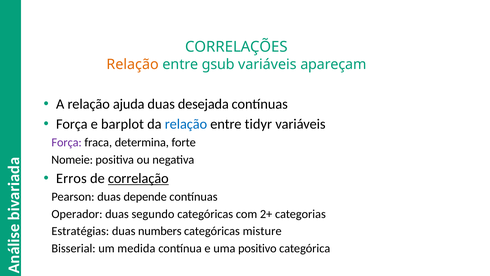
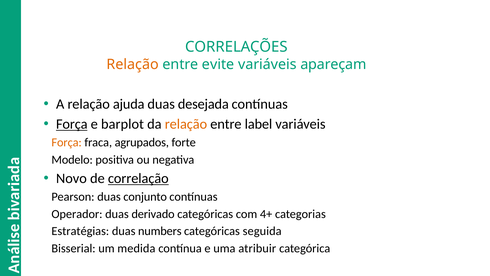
gsub: gsub -> evite
Força at (72, 124) underline: none -> present
relação at (186, 124) colour: blue -> orange
tidyr: tidyr -> label
Força at (67, 142) colour: purple -> orange
determina: determina -> agrupados
Nomeie: Nomeie -> Modelo
Erros: Erros -> Novo
depende: depende -> conjunto
segundo: segundo -> derivado
2+: 2+ -> 4+
misture: misture -> seguida
positivo: positivo -> atribuir
